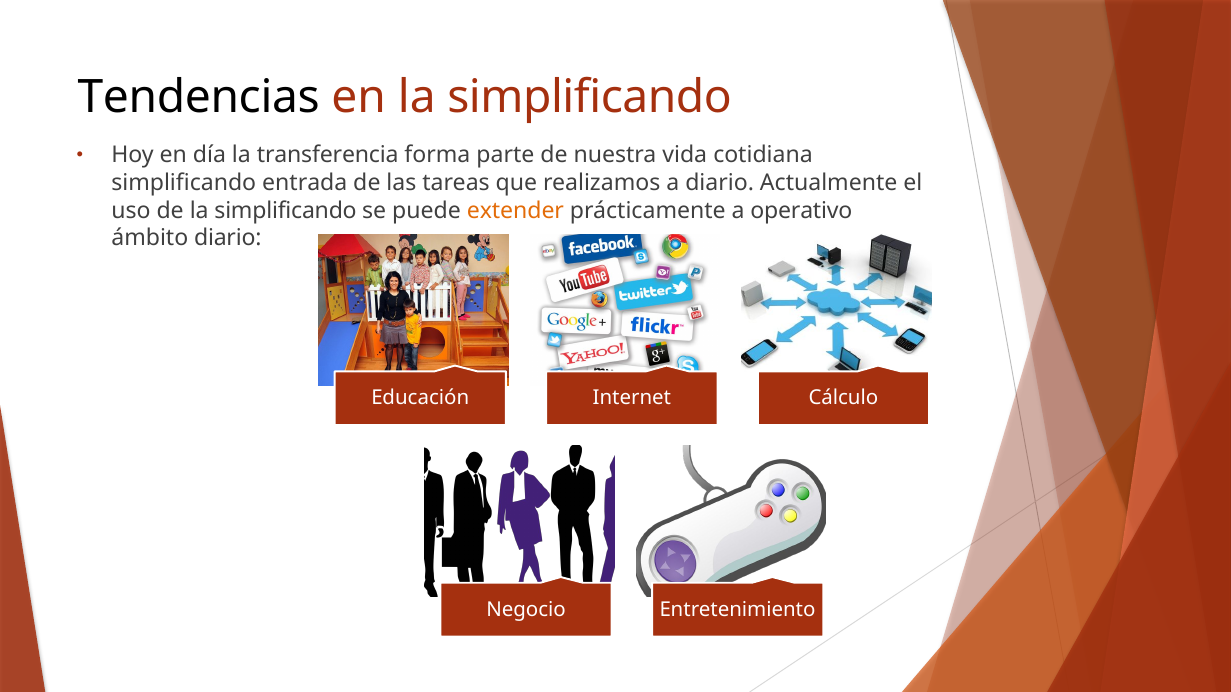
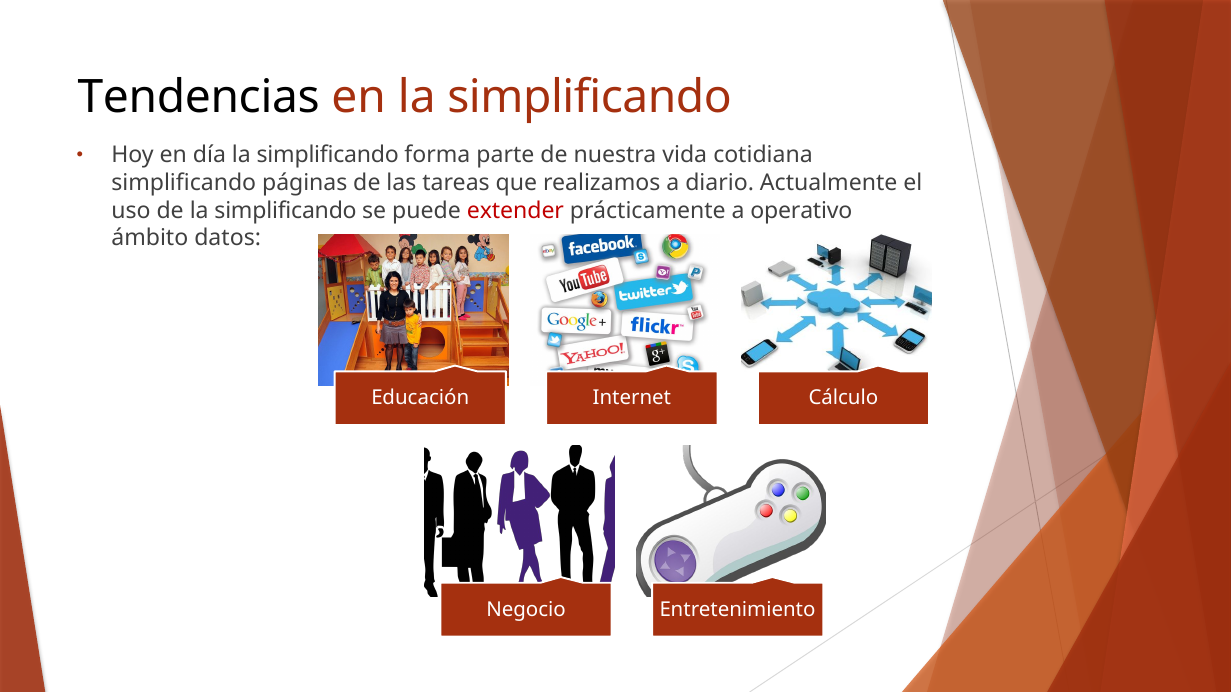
día la transferencia: transferencia -> simplificando
entrada: entrada -> páginas
extender colour: orange -> red
ámbito diario: diario -> datos
